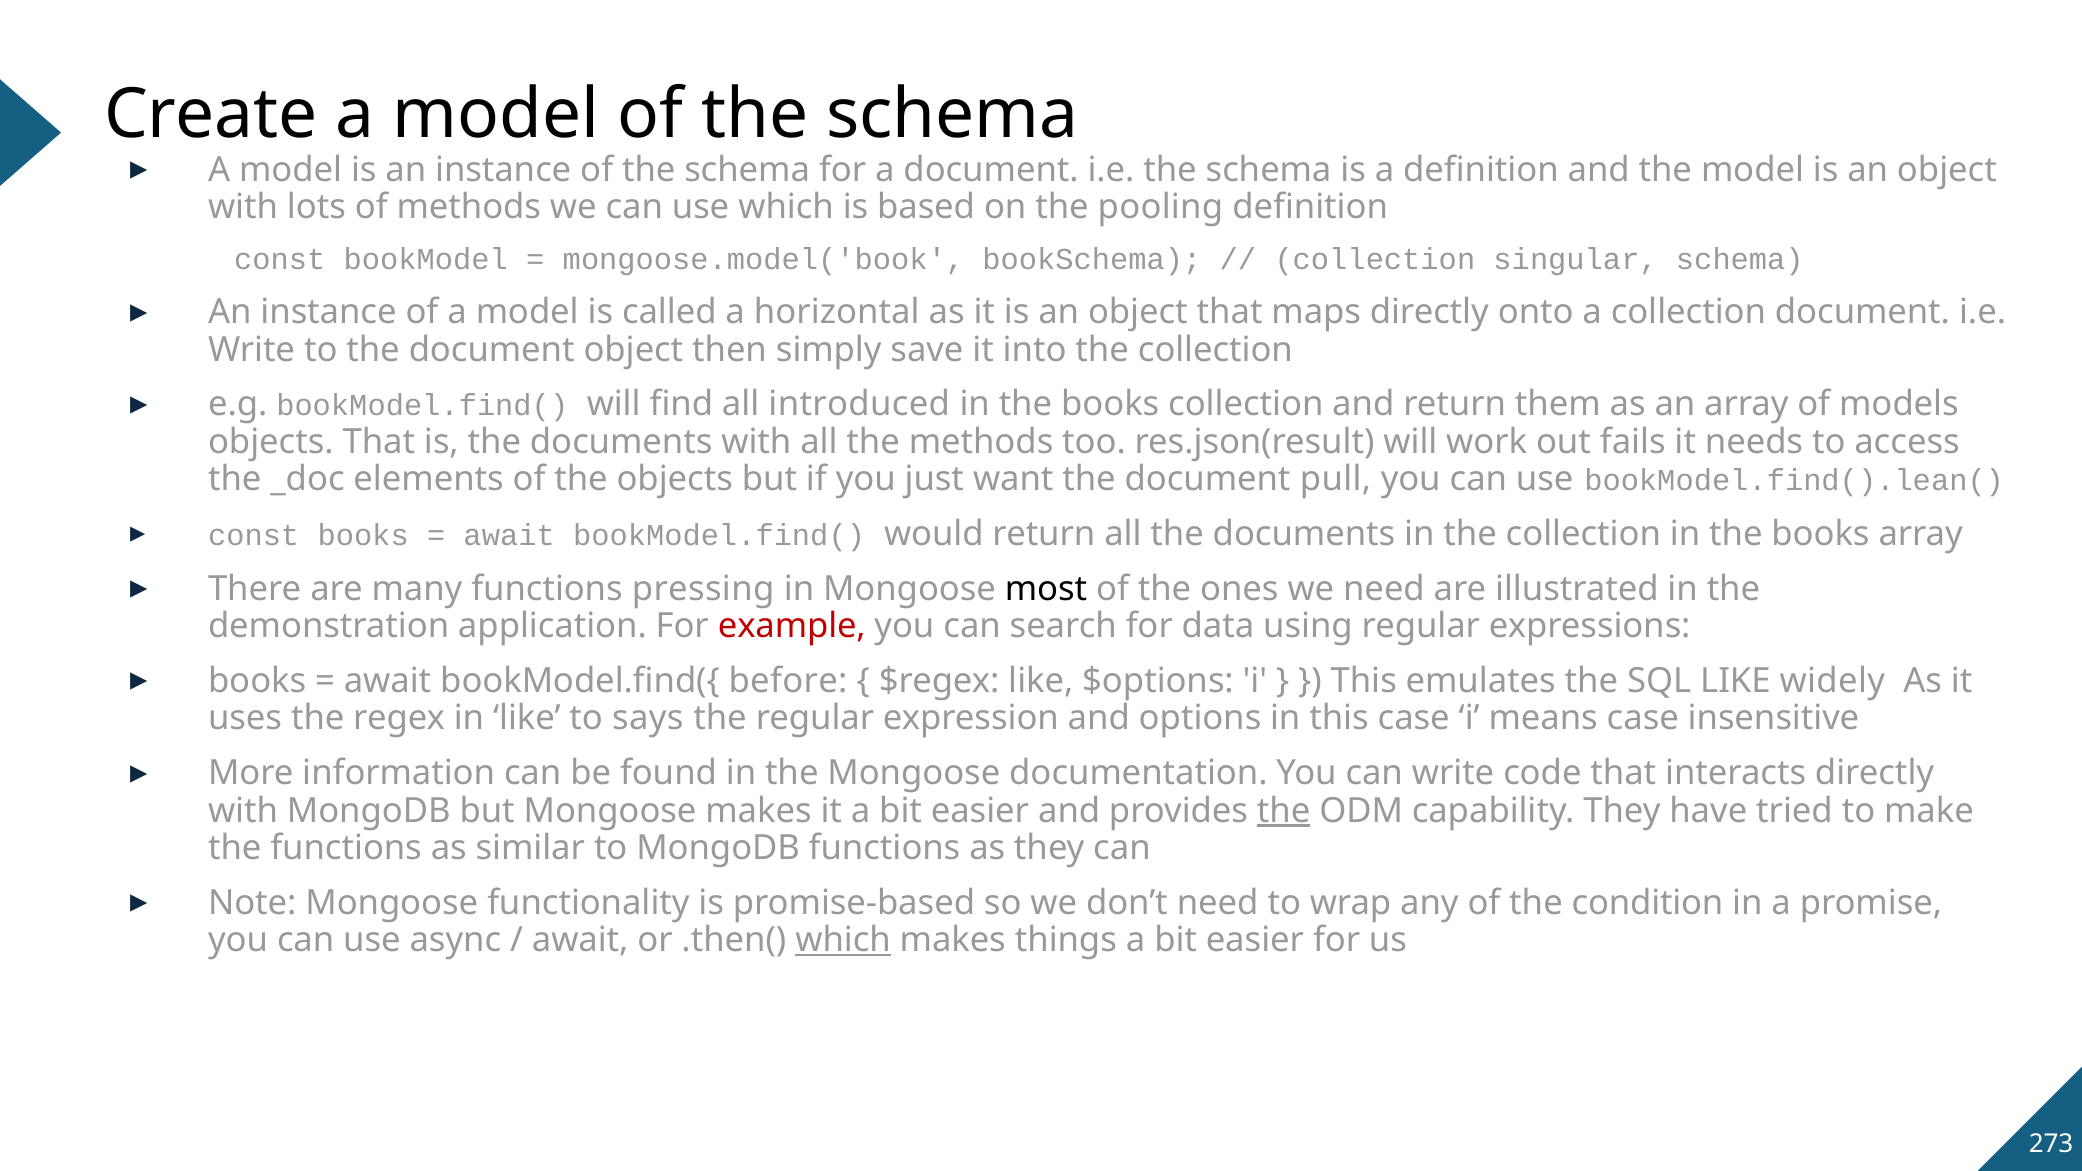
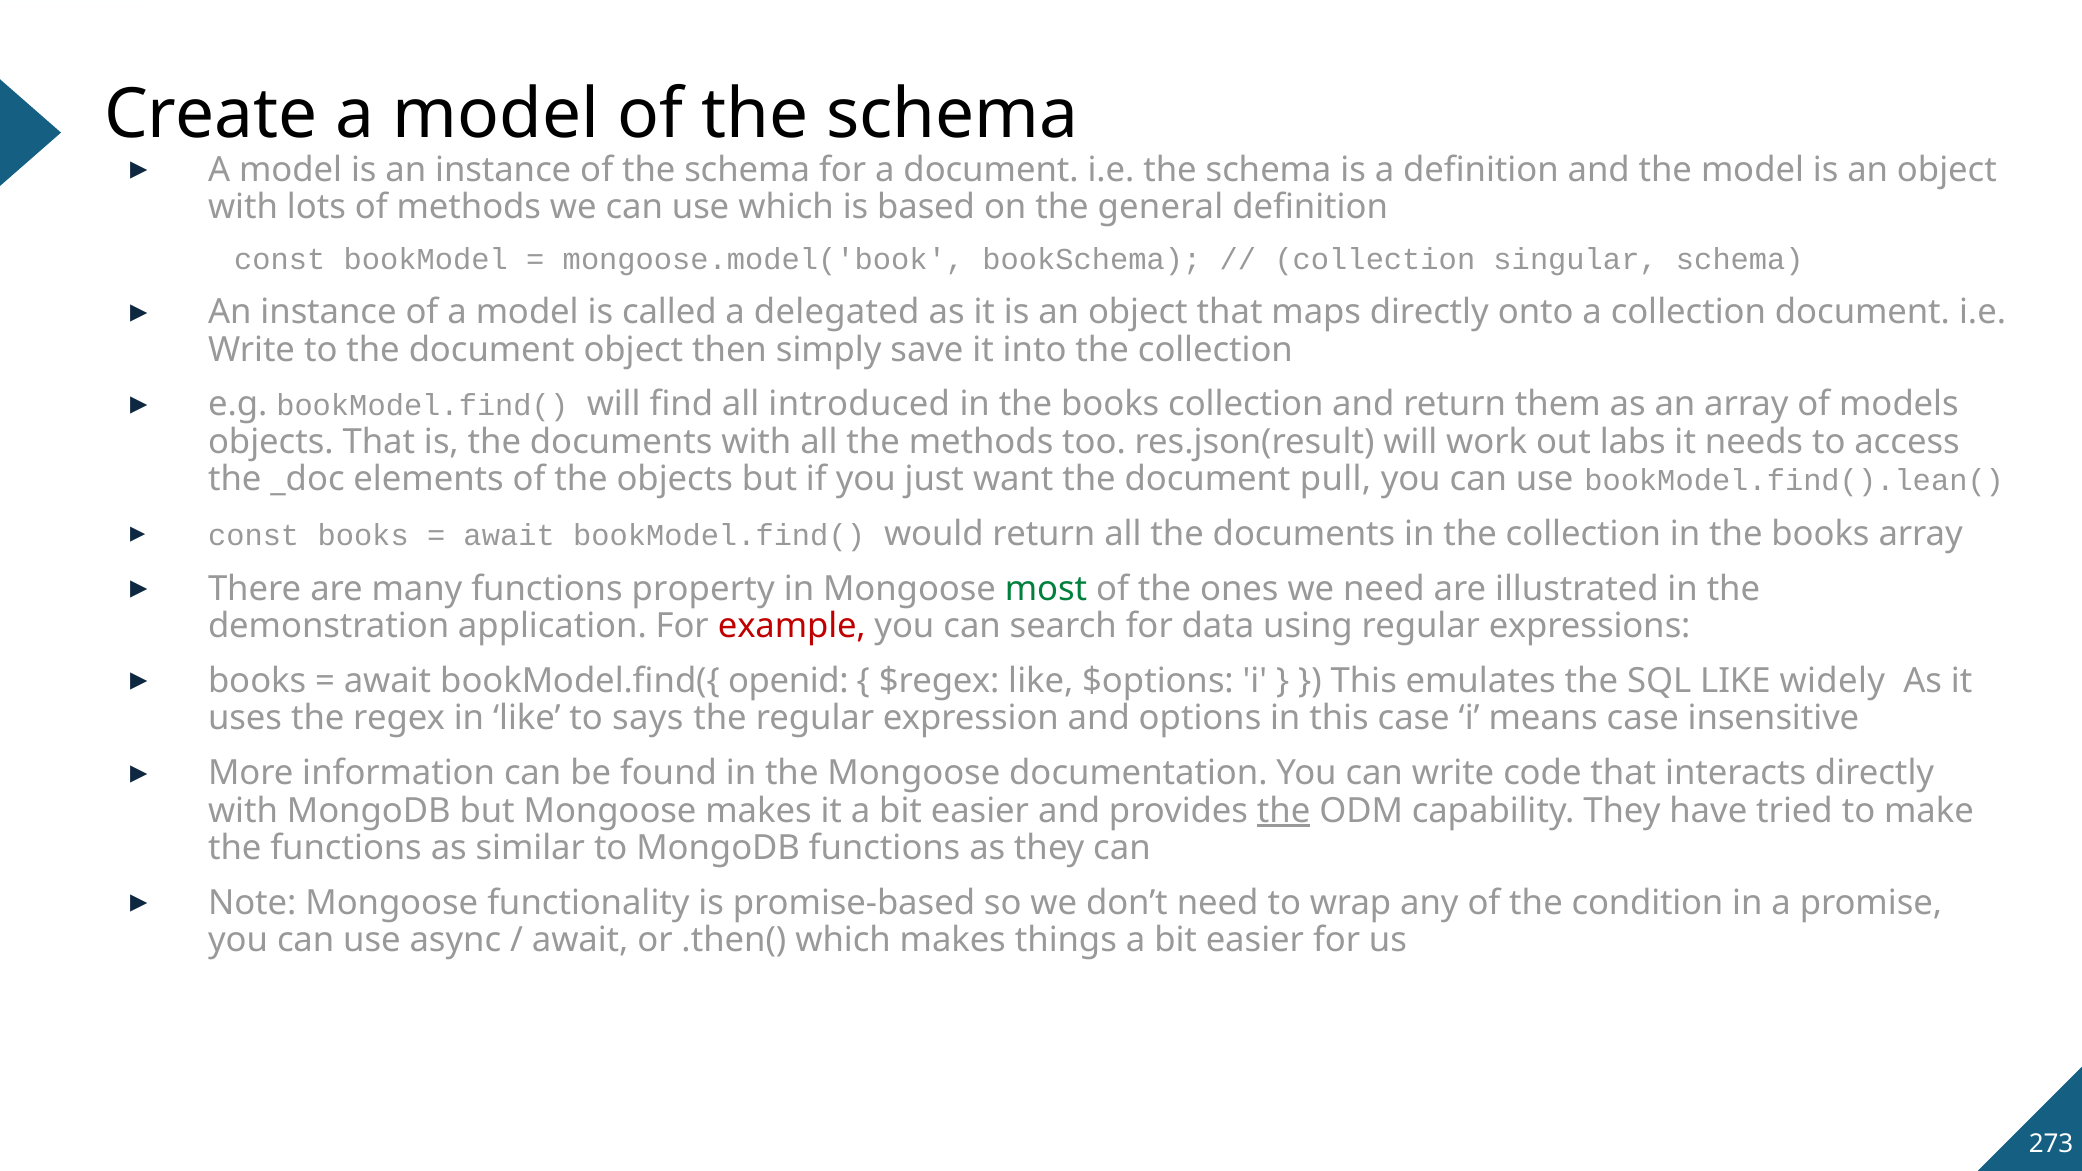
pooling: pooling -> general
horizontal: horizontal -> delegated
fails: fails -> labs
pressing: pressing -> property
most colour: black -> green
before: before -> openid
which at (843, 940) underline: present -> none
